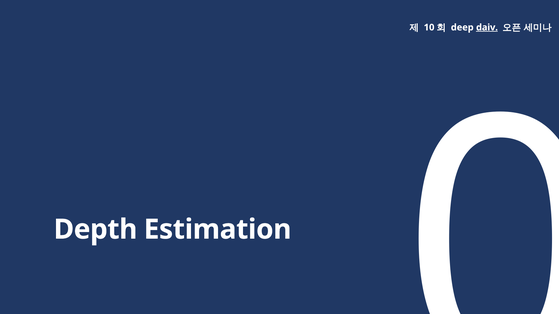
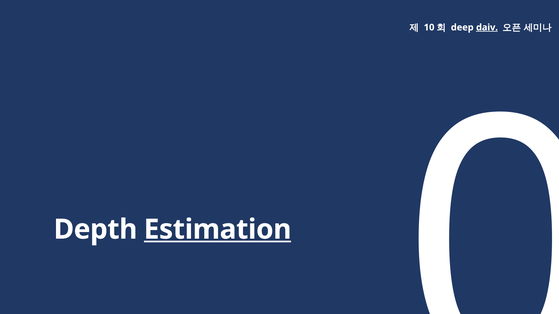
Estimation underline: none -> present
